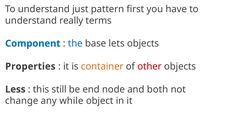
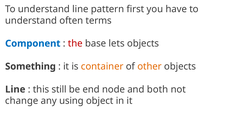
understand just: just -> line
really: really -> often
the colour: blue -> red
Properties: Properties -> Something
other colour: red -> orange
Less at (15, 89): Less -> Line
while: while -> using
